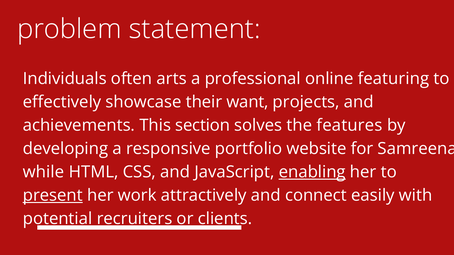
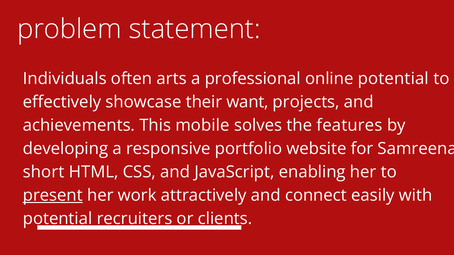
online featuring: featuring -> potential
section: section -> mobile
while: while -> short
enabling underline: present -> none
